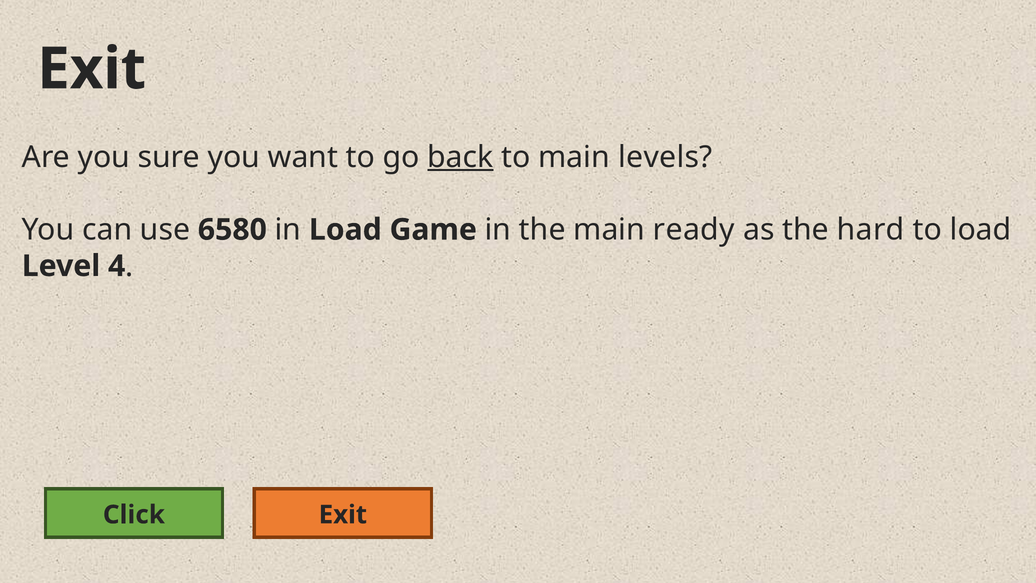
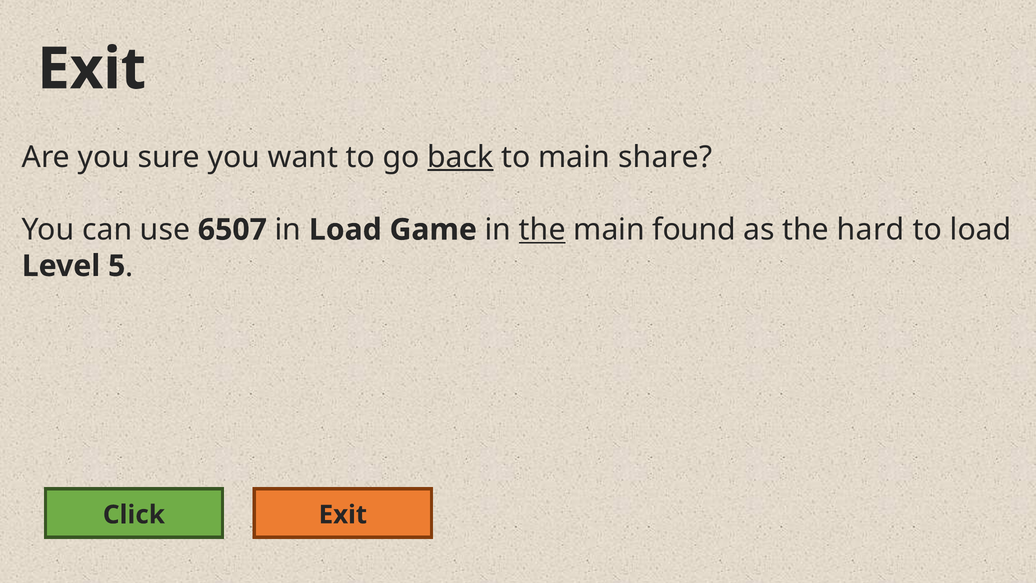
levels: levels -> share
6580: 6580 -> 6507
the at (542, 230) underline: none -> present
ready: ready -> found
4: 4 -> 5
